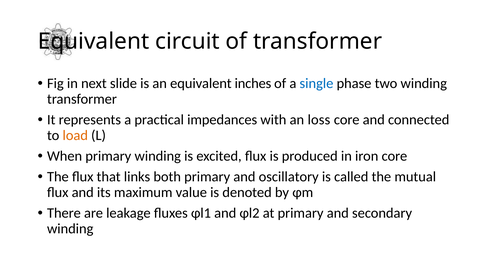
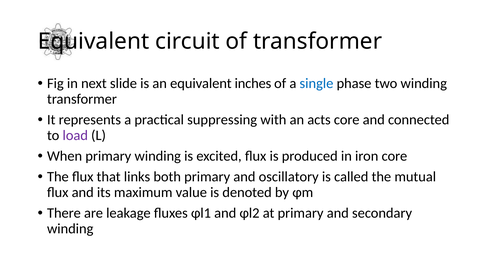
impedances: impedances -> suppressing
loss: loss -> acts
load colour: orange -> purple
